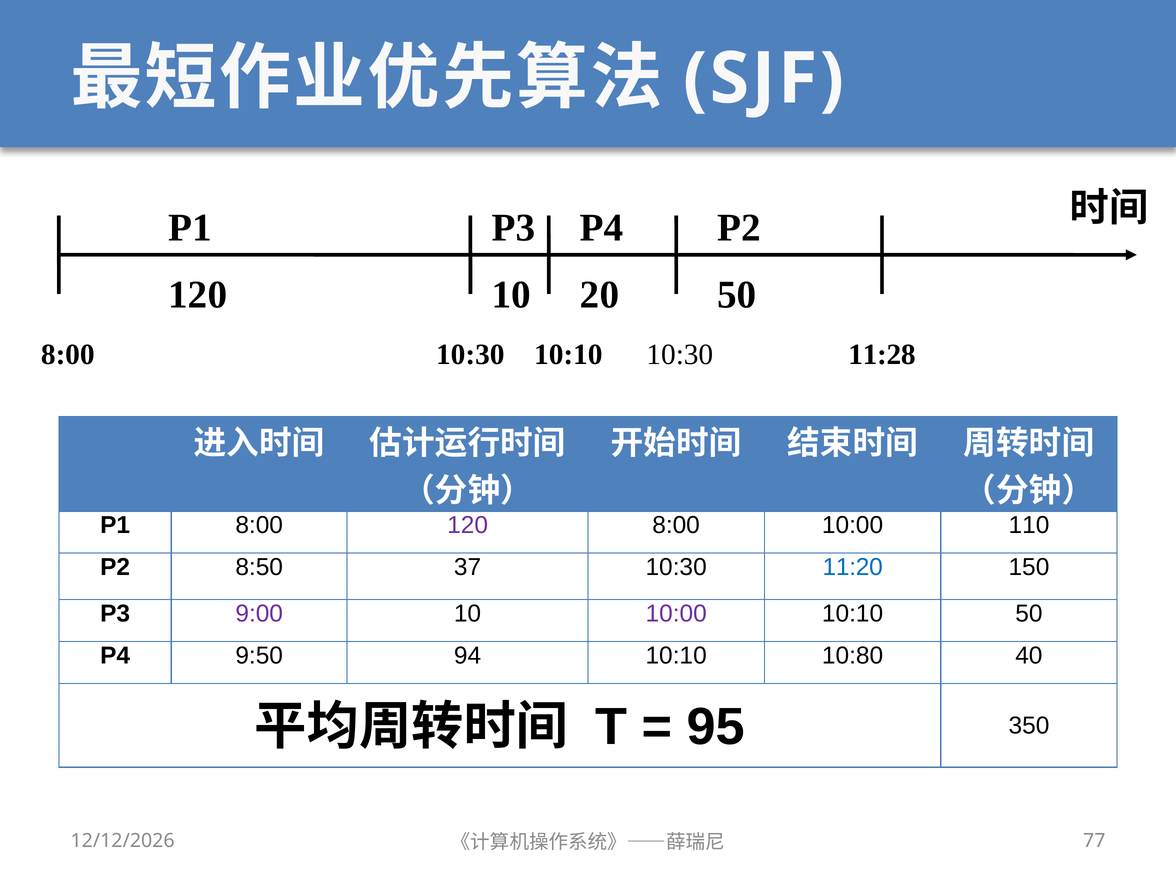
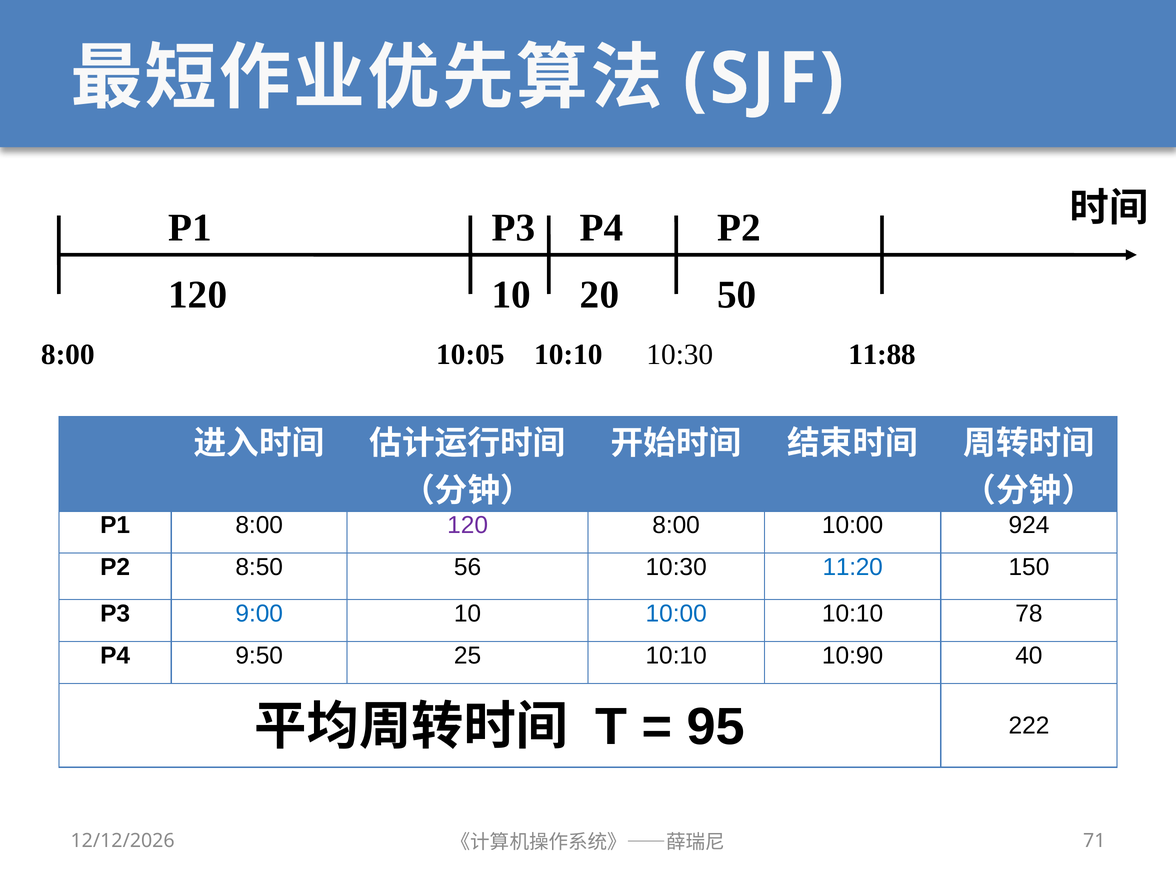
8:00 10:30: 10:30 -> 10:05
11:28: 11:28 -> 11:88
110: 110 -> 924
37: 37 -> 56
9:00 colour: purple -> blue
10:00 at (676, 614) colour: purple -> blue
10:10 50: 50 -> 78
94: 94 -> 25
10:80: 10:80 -> 10:90
350: 350 -> 222
77: 77 -> 71
